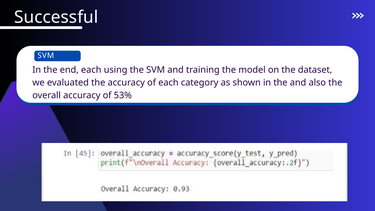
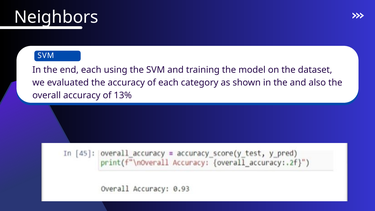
Successful: Successful -> Neighbors
53%: 53% -> 13%
